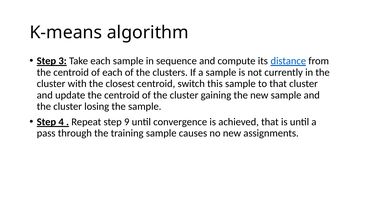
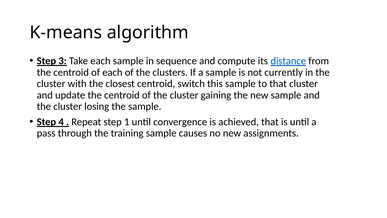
9: 9 -> 1
